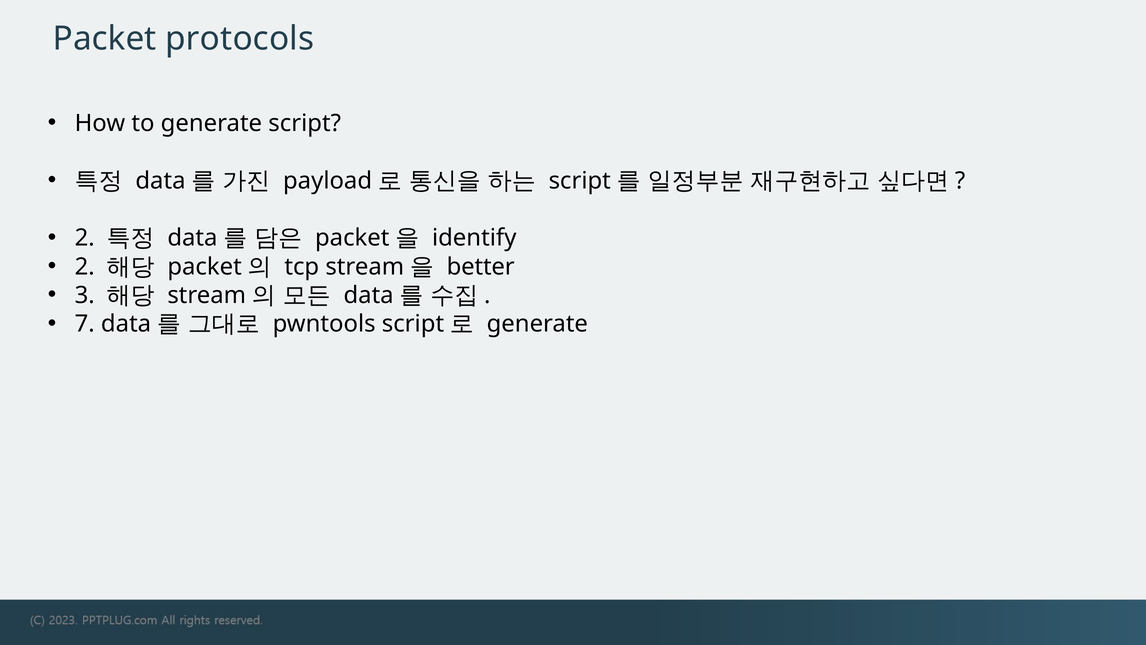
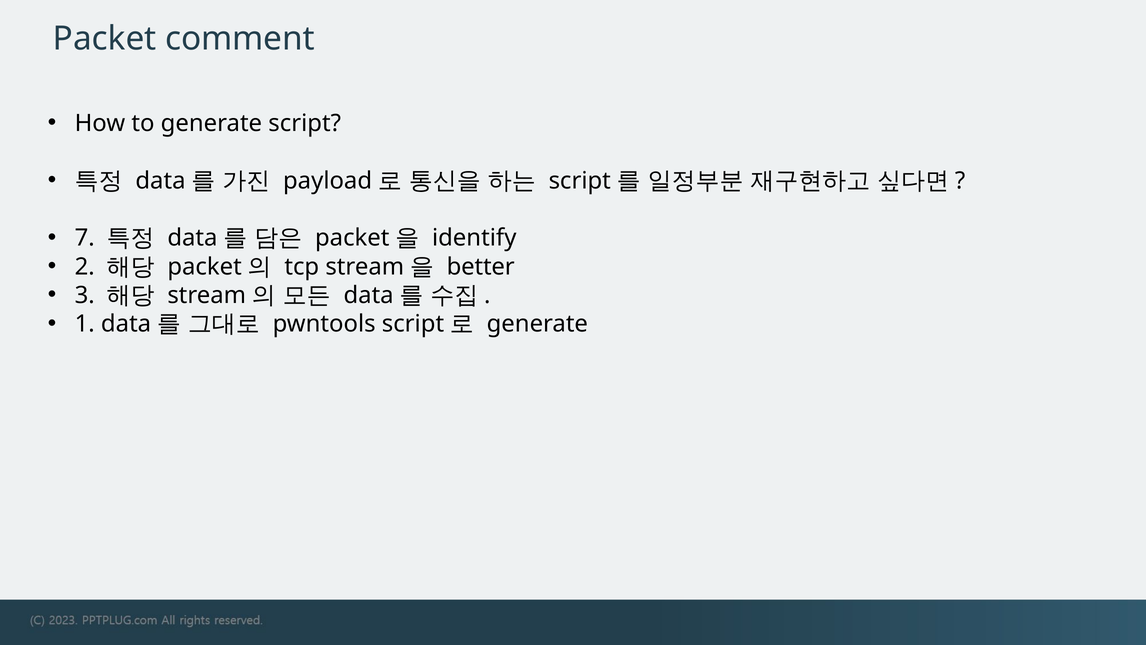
protocols: protocols -> comment
2 at (85, 238): 2 -> 7
7: 7 -> 1
